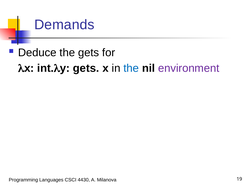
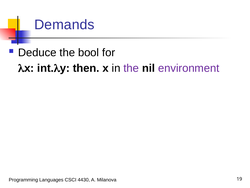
the gets: gets -> bool
gets at (86, 68): gets -> then
the at (131, 68) colour: blue -> purple
